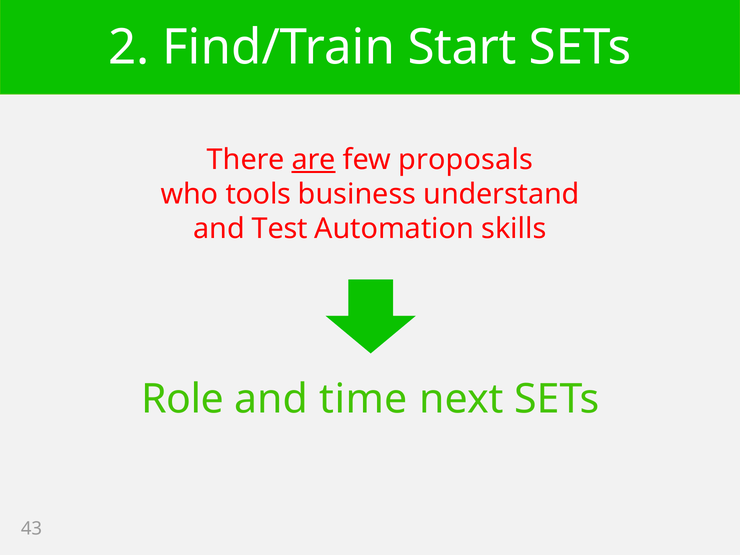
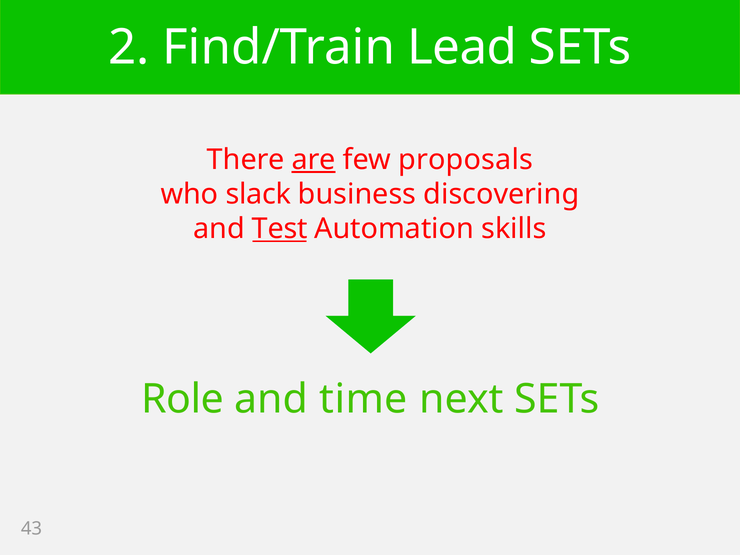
Start: Start -> Lead
tools: tools -> slack
understand: understand -> discovering
Test underline: none -> present
